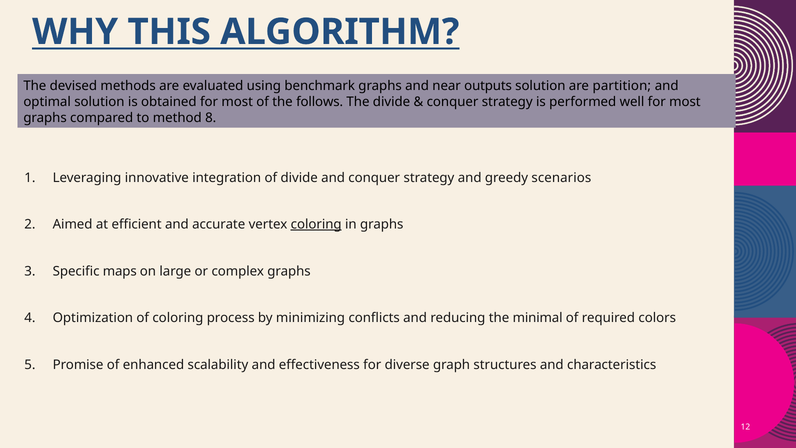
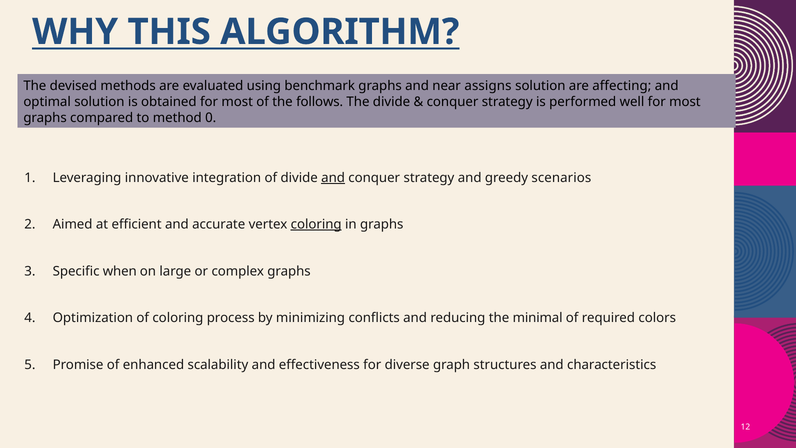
outputs: outputs -> assigns
partition: partition -> affecting
8: 8 -> 0
and at (333, 178) underline: none -> present
maps: maps -> when
